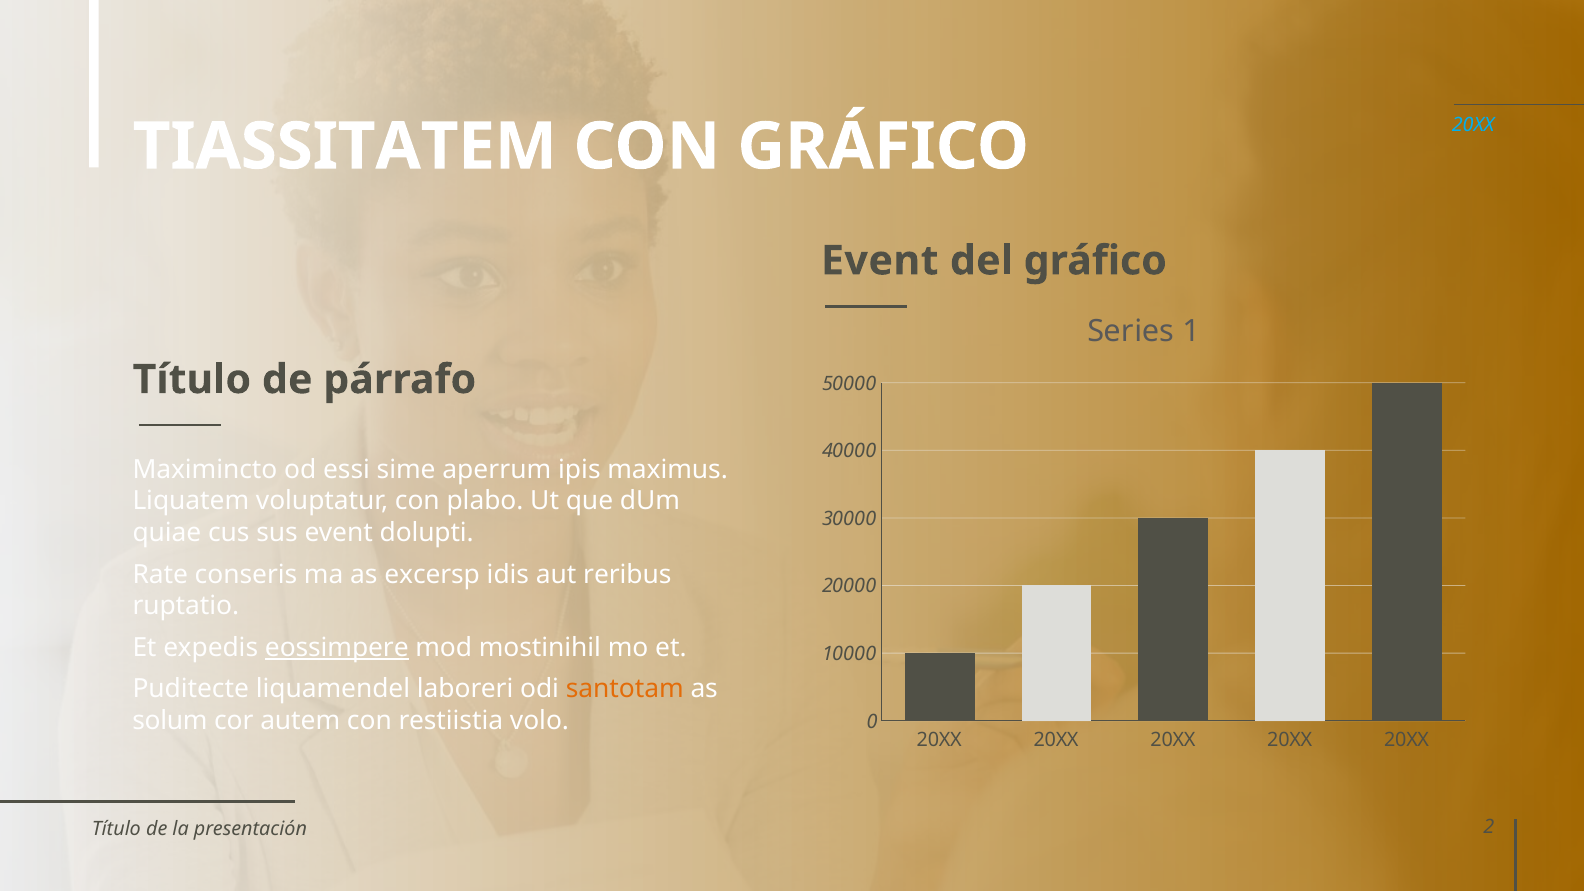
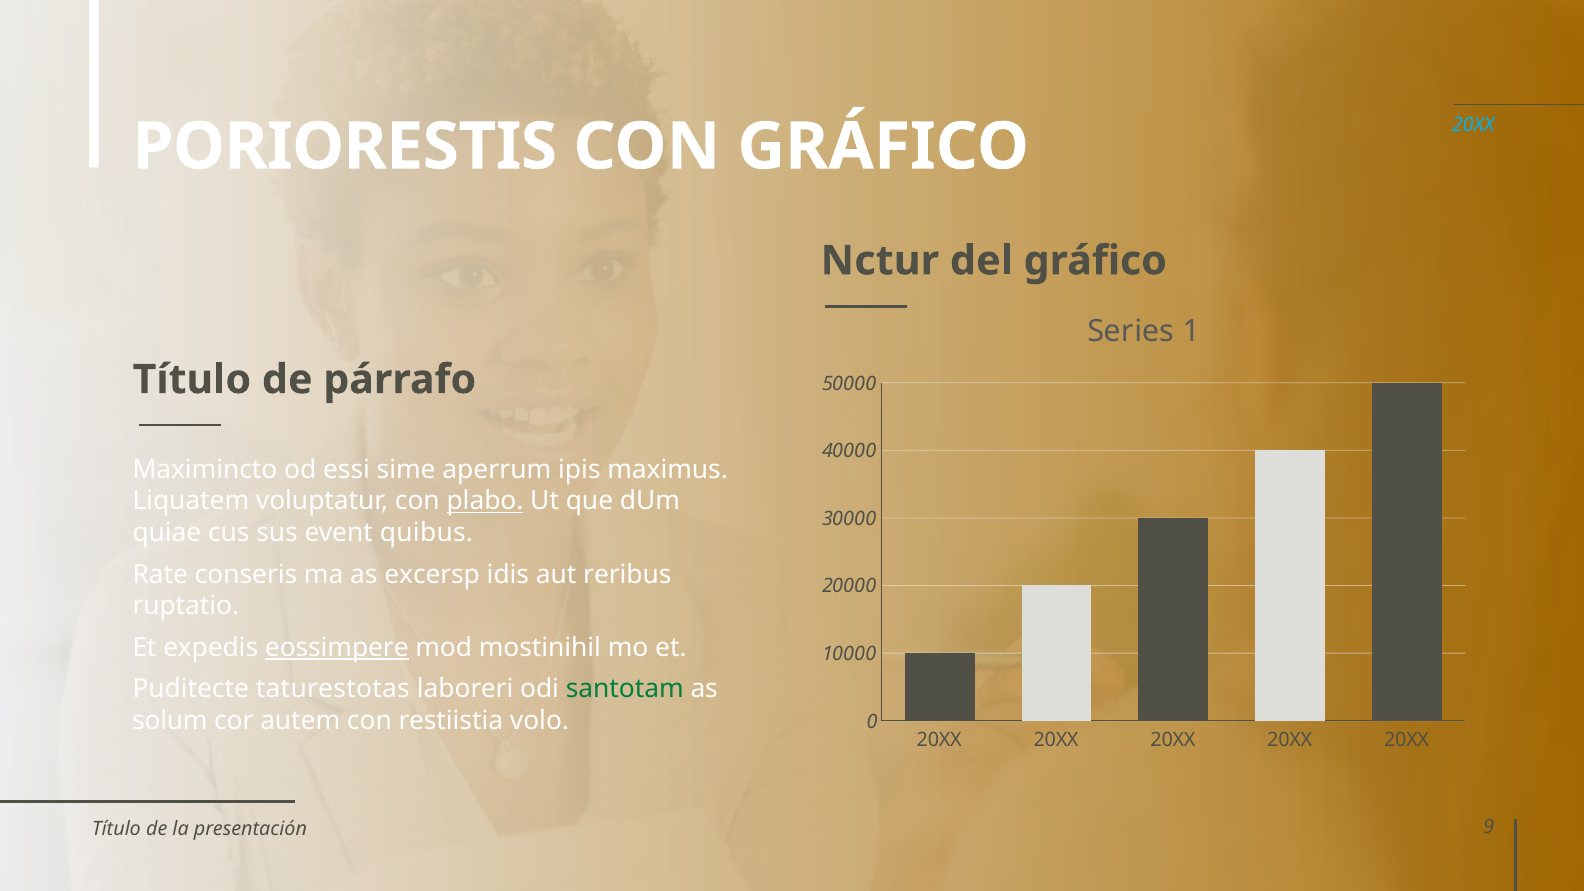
TIASSITATEM: TIASSITATEM -> PORIORESTIS
Event at (880, 261): Event -> Nctur
plabo underline: none -> present
dolupti: dolupti -> quibus
liquamendel: liquamendel -> taturestotas
santotam colour: orange -> green
2: 2 -> 9
